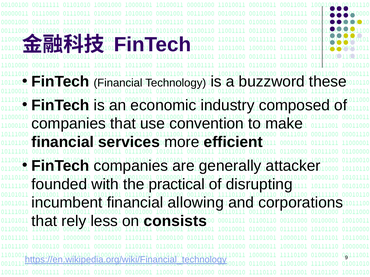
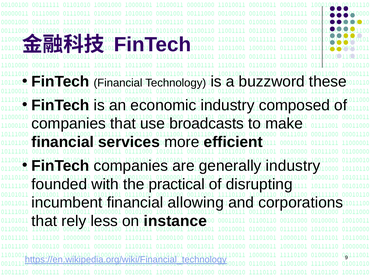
convention: convention -> broadcasts
generally attacker: attacker -> industry
consists: consists -> instance
